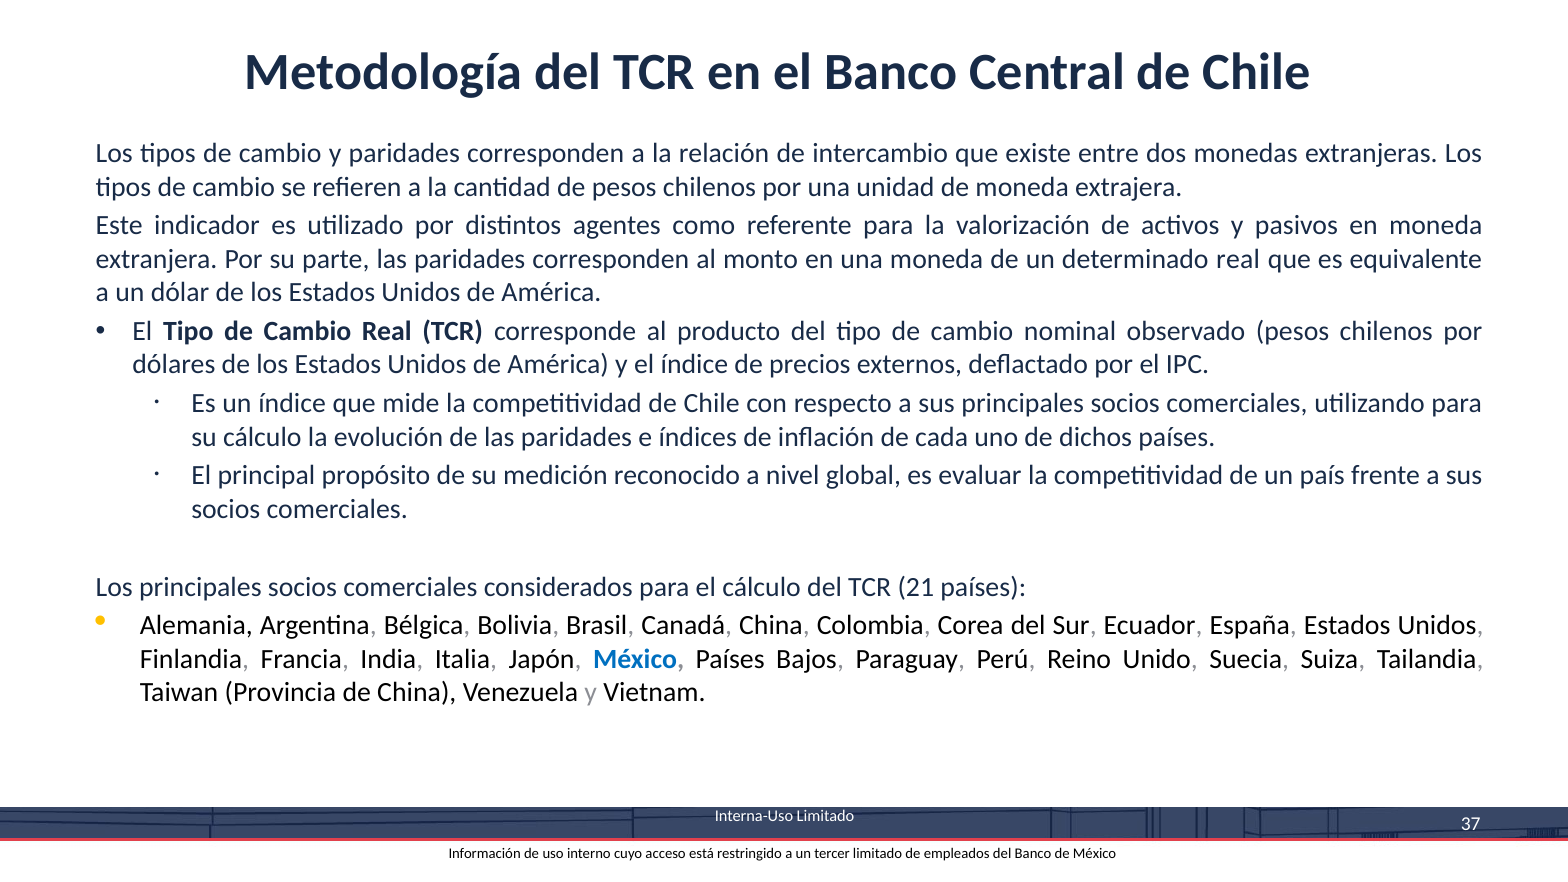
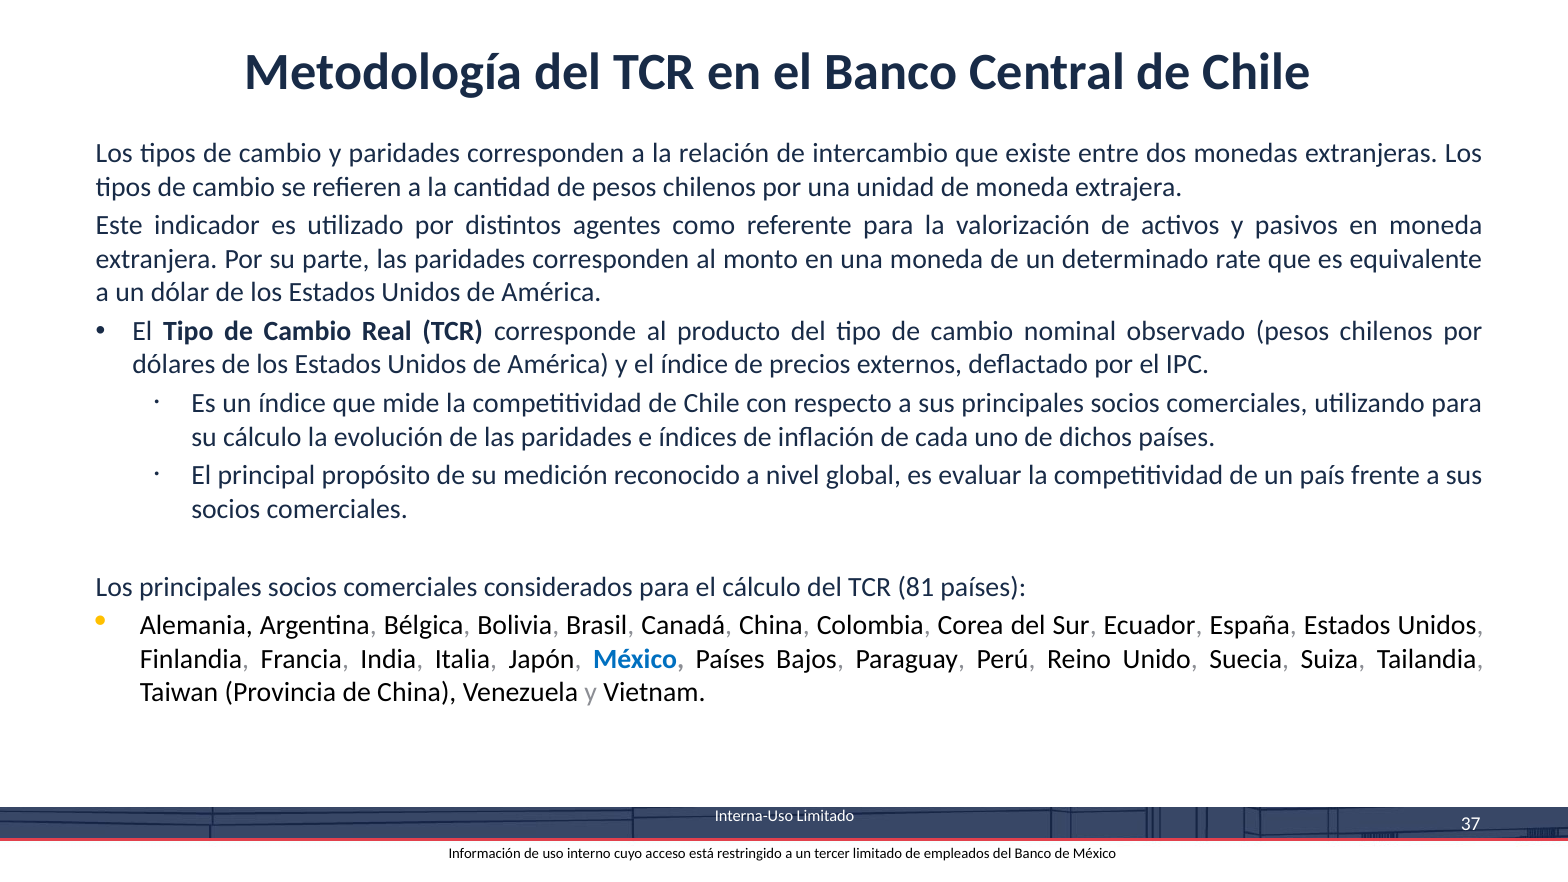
determinado real: real -> rate
21: 21 -> 81
